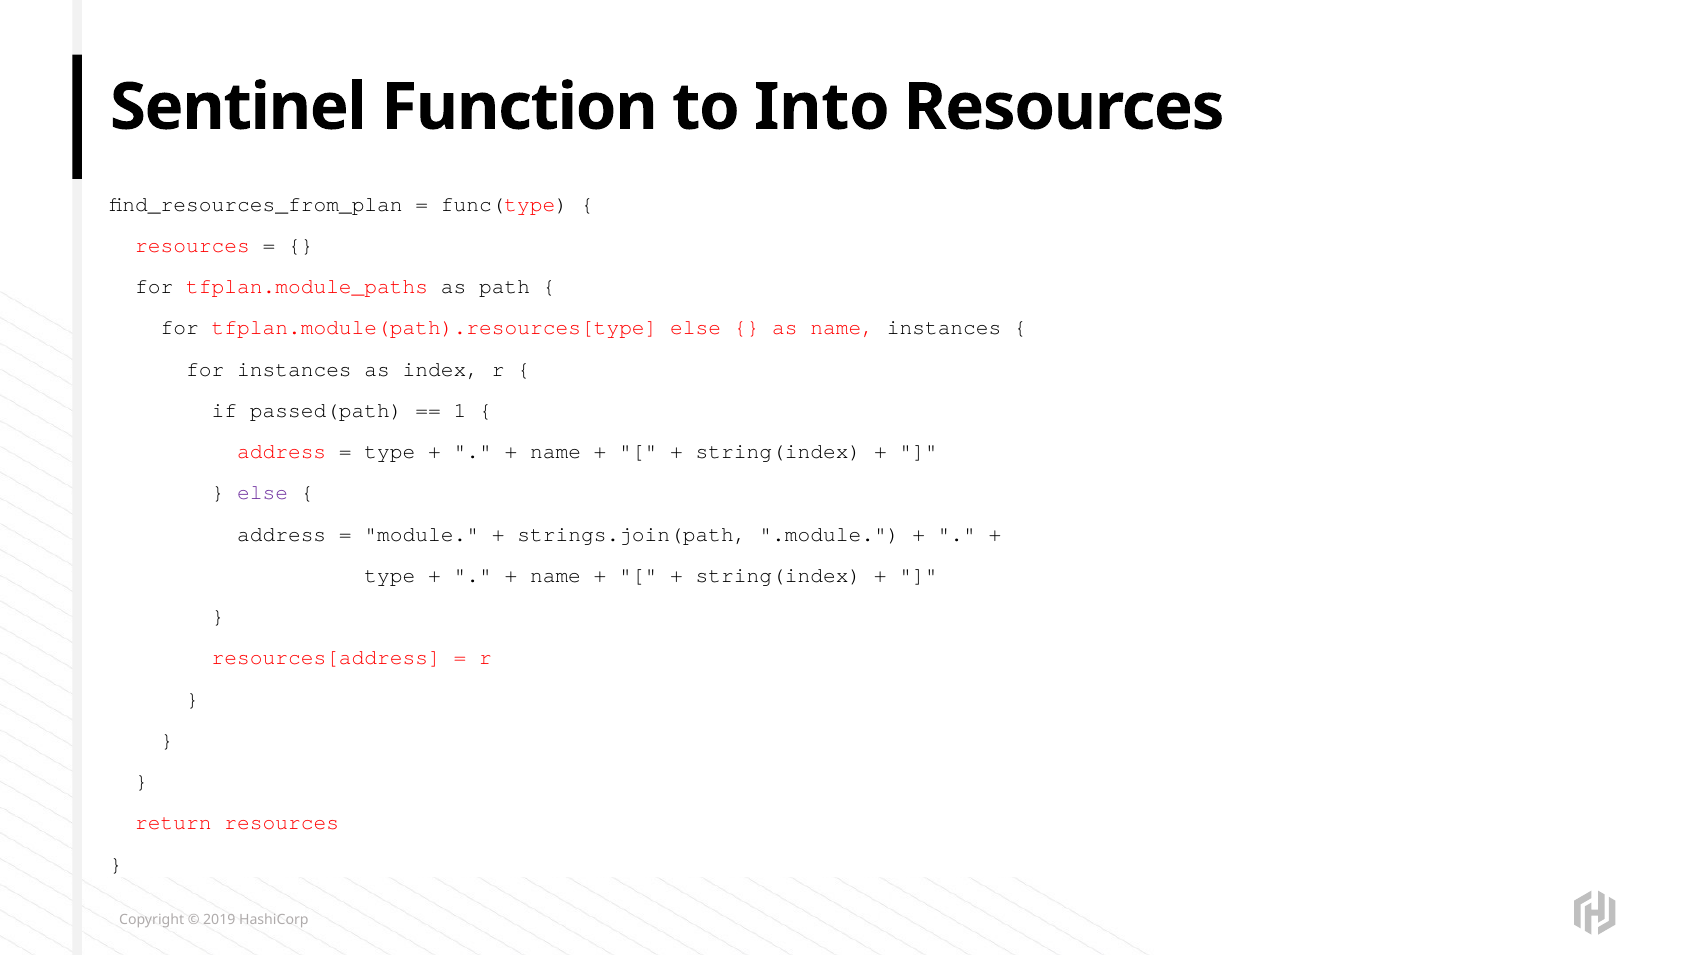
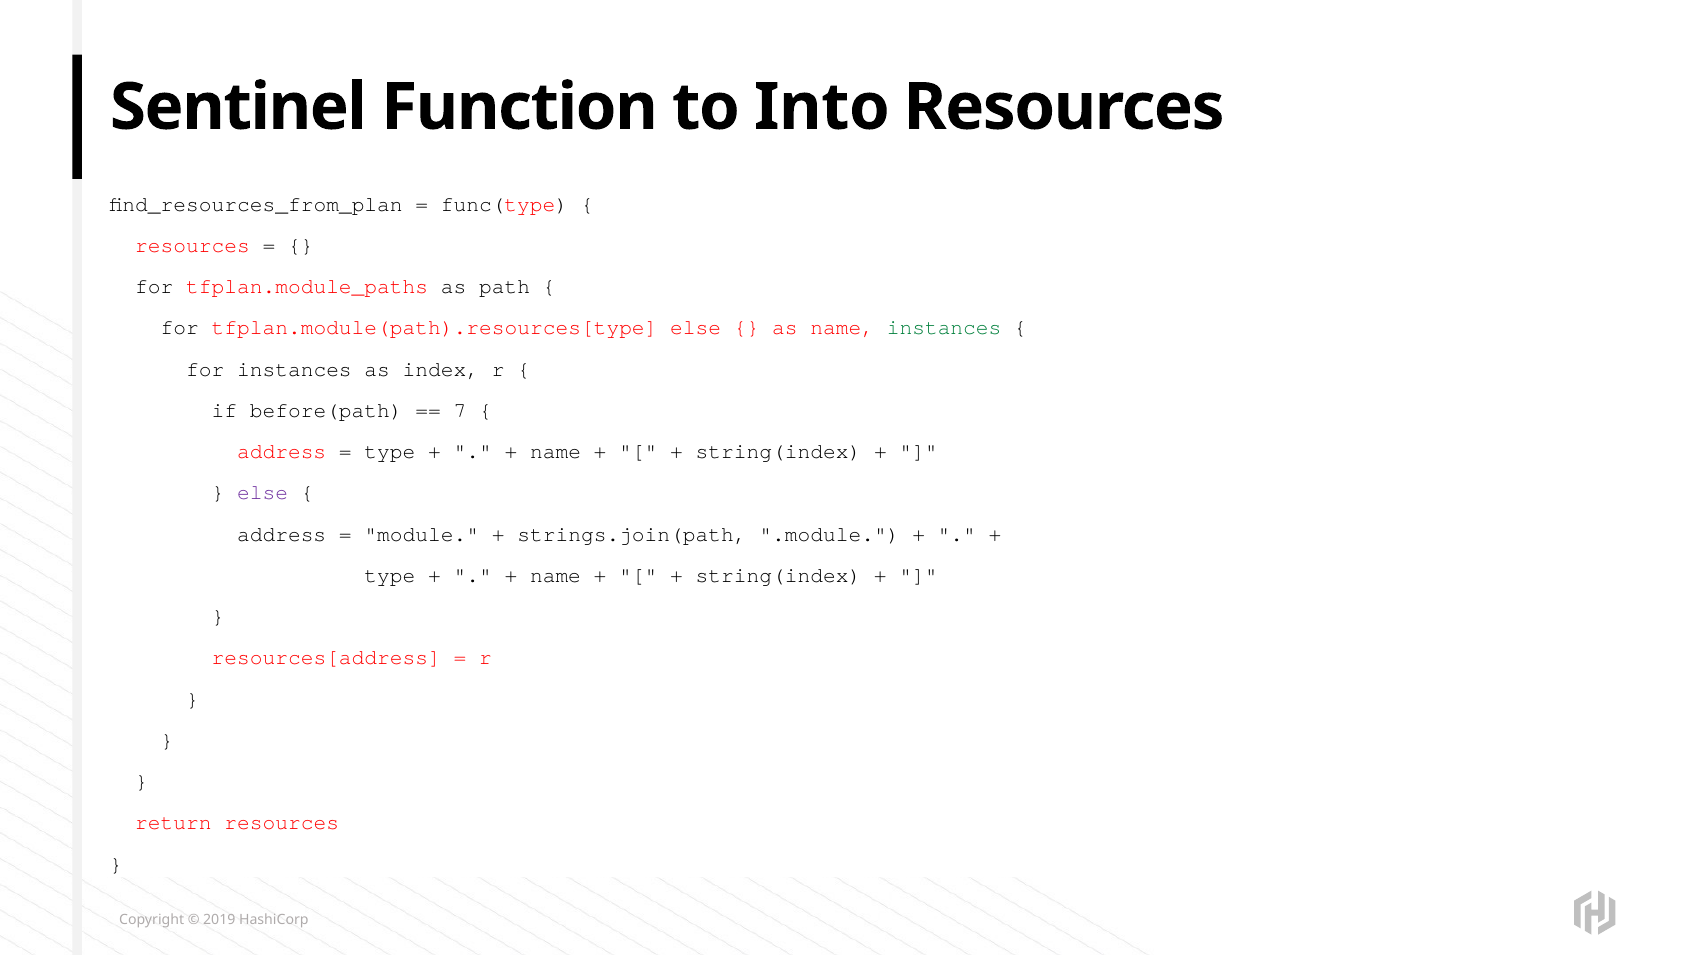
instances at (944, 328) colour: black -> green
passed(path: passed(path -> before(path
1: 1 -> 7
